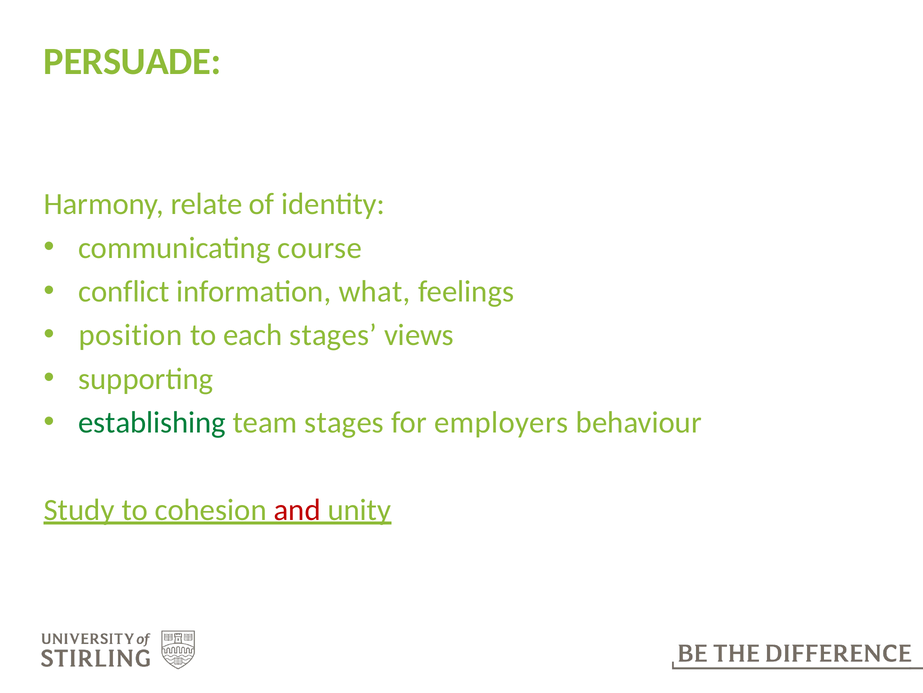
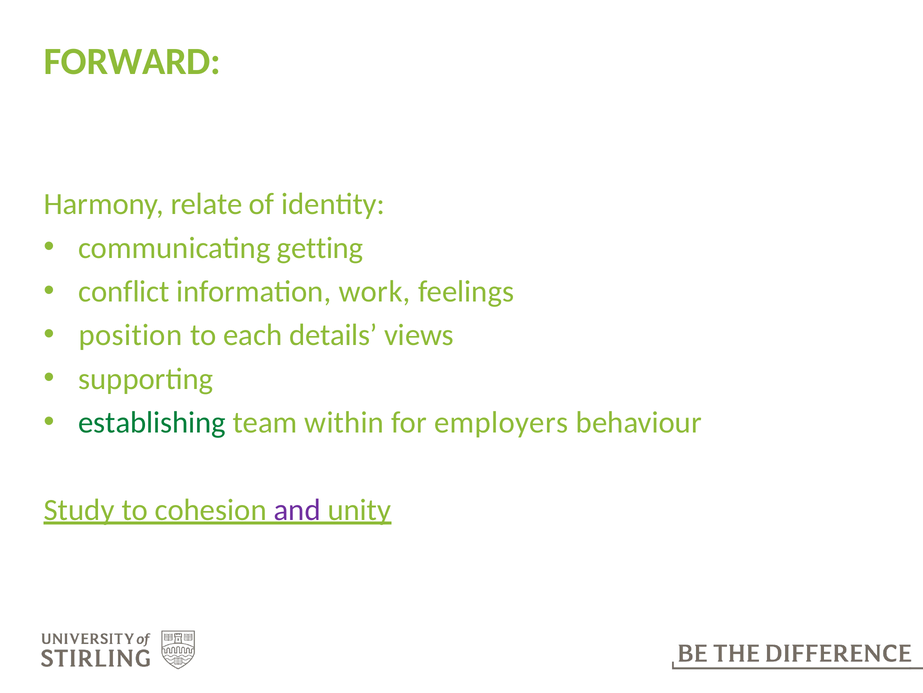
PERSUADE: PERSUADE -> FORWARD
course: course -> getting
what: what -> work
each stages: stages -> details
team stages: stages -> within
and colour: red -> purple
